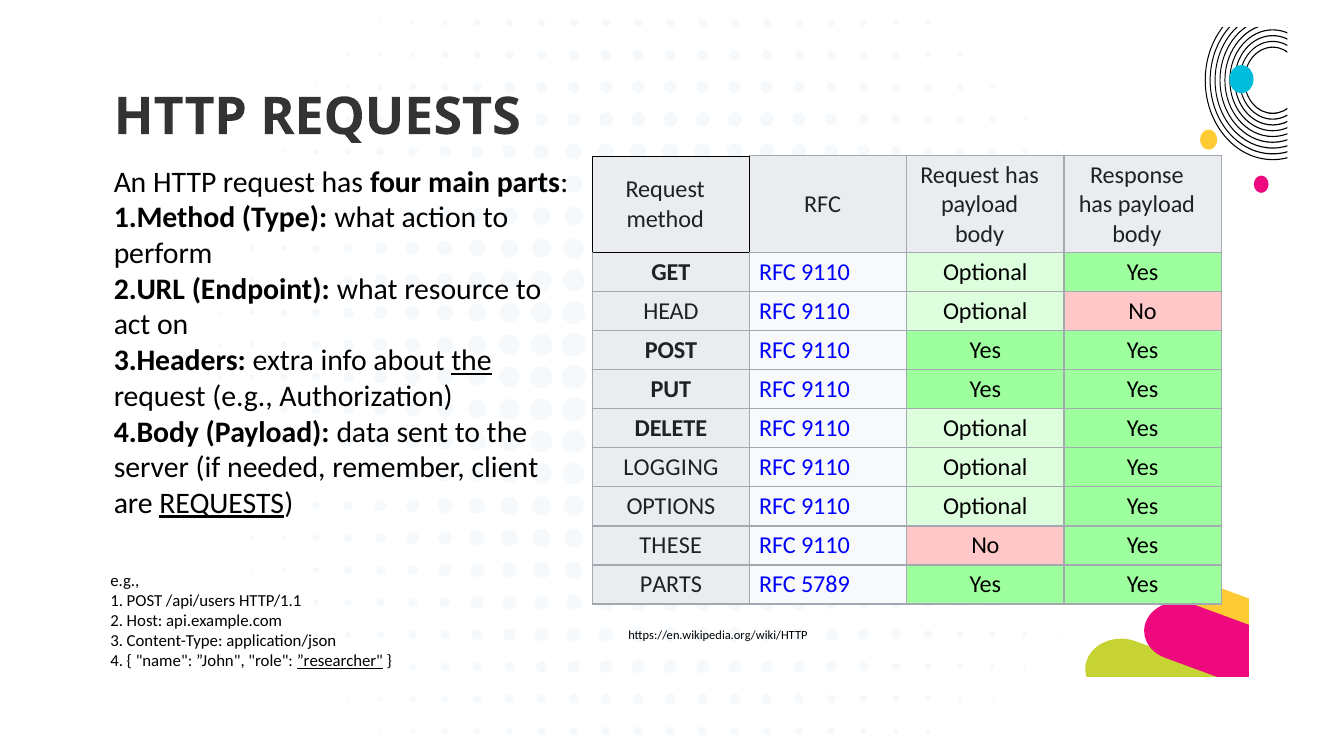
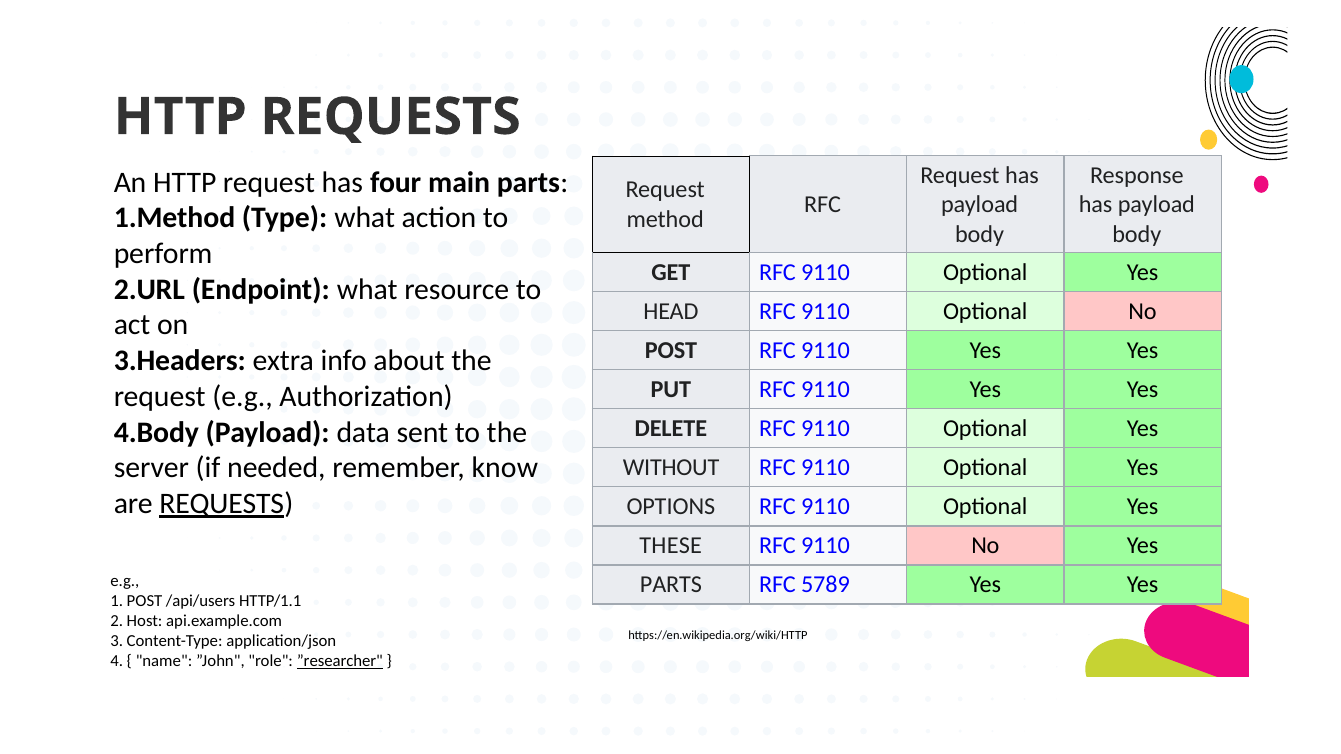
the at (471, 361) underline: present -> none
client: client -> know
LOGGING: LOGGING -> WITHOUT
